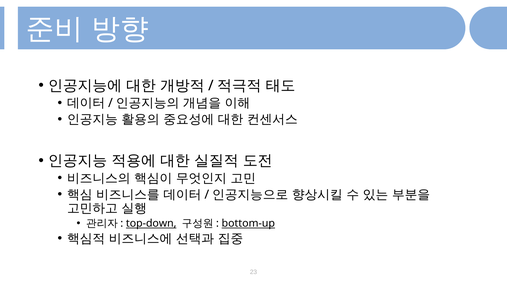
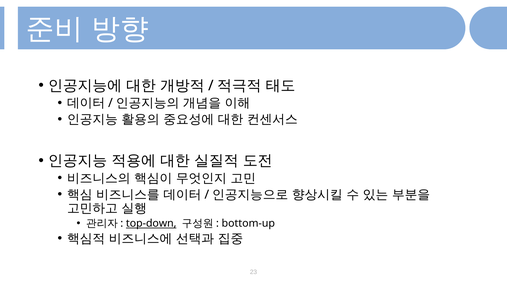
bottom-up underline: present -> none
